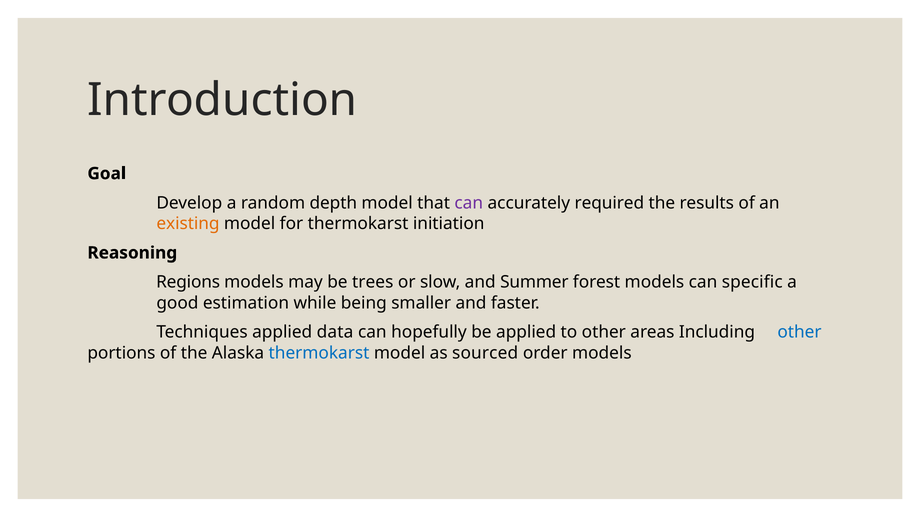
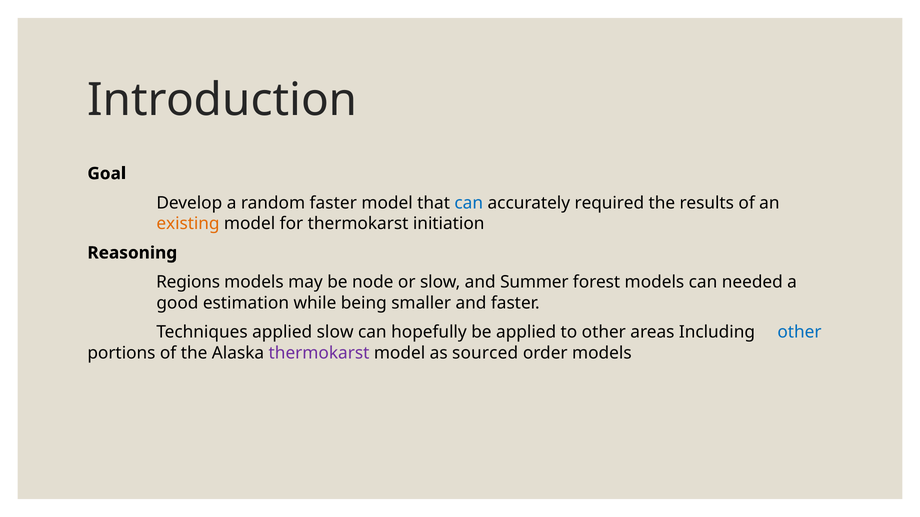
random depth: depth -> faster
can at (469, 203) colour: purple -> blue
trees: trees -> node
specific: specific -> needed
applied data: data -> slow
thermokarst at (319, 353) colour: blue -> purple
